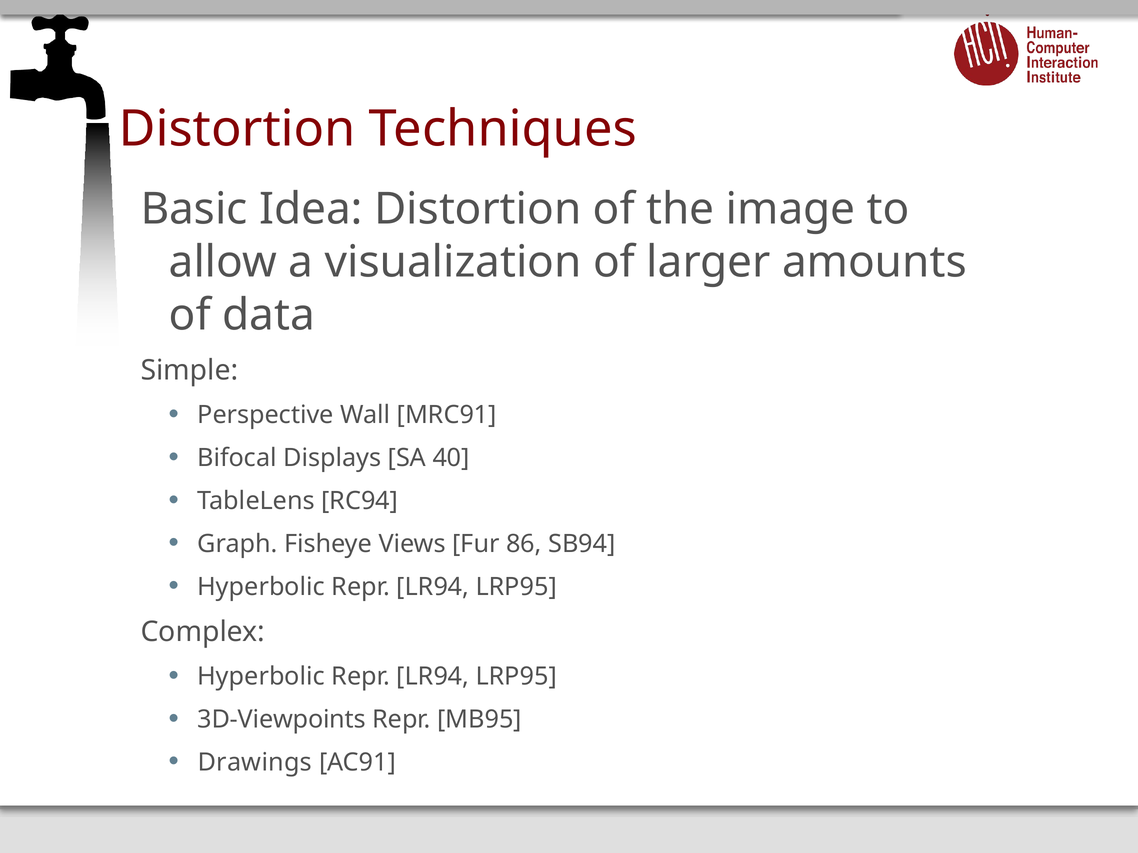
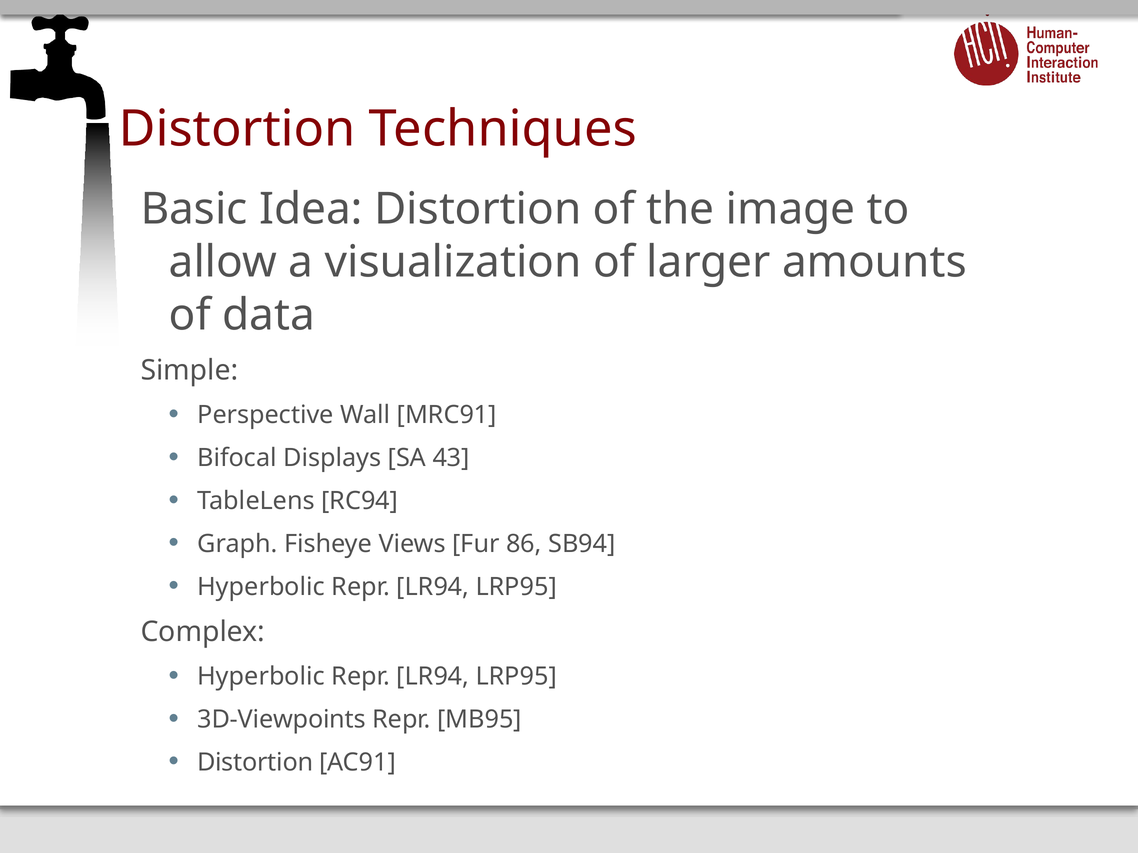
40: 40 -> 43
Drawings at (255, 763): Drawings -> Distortion
